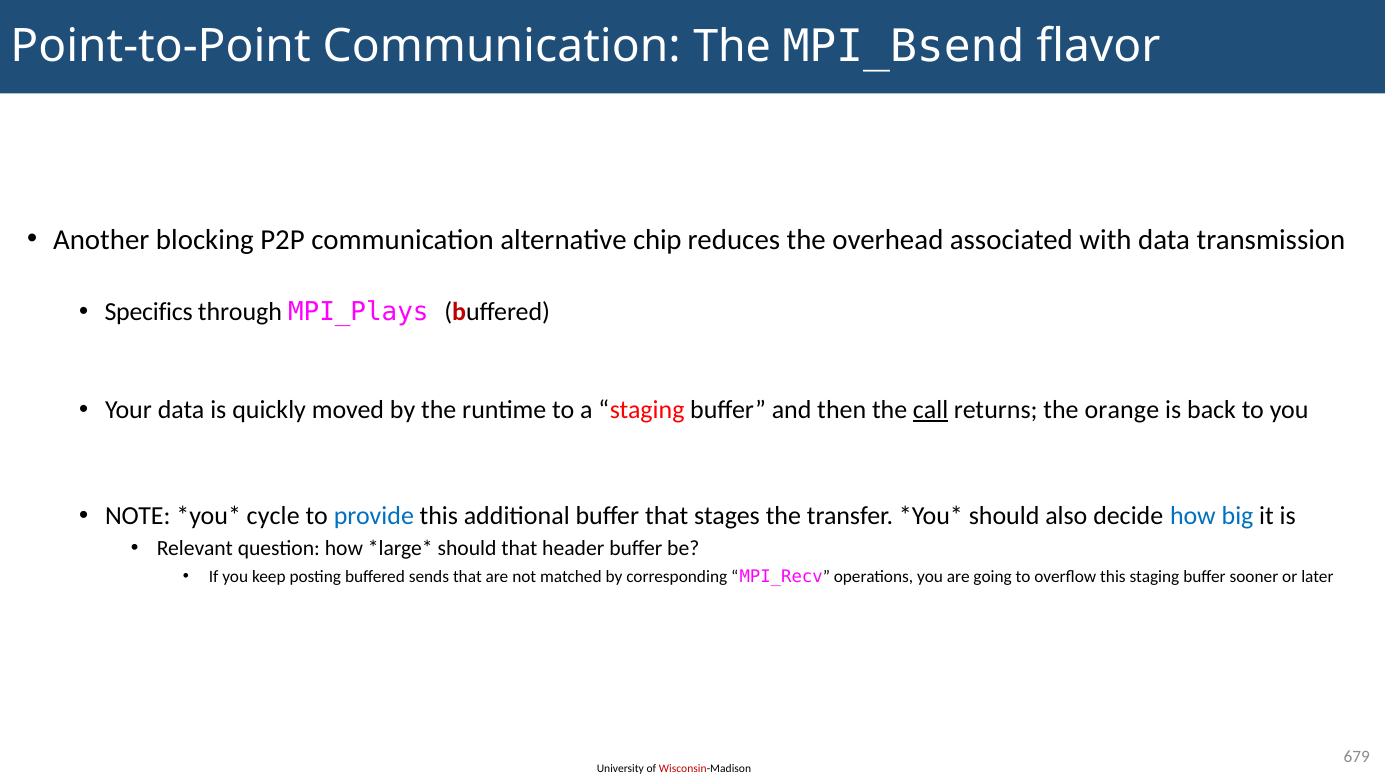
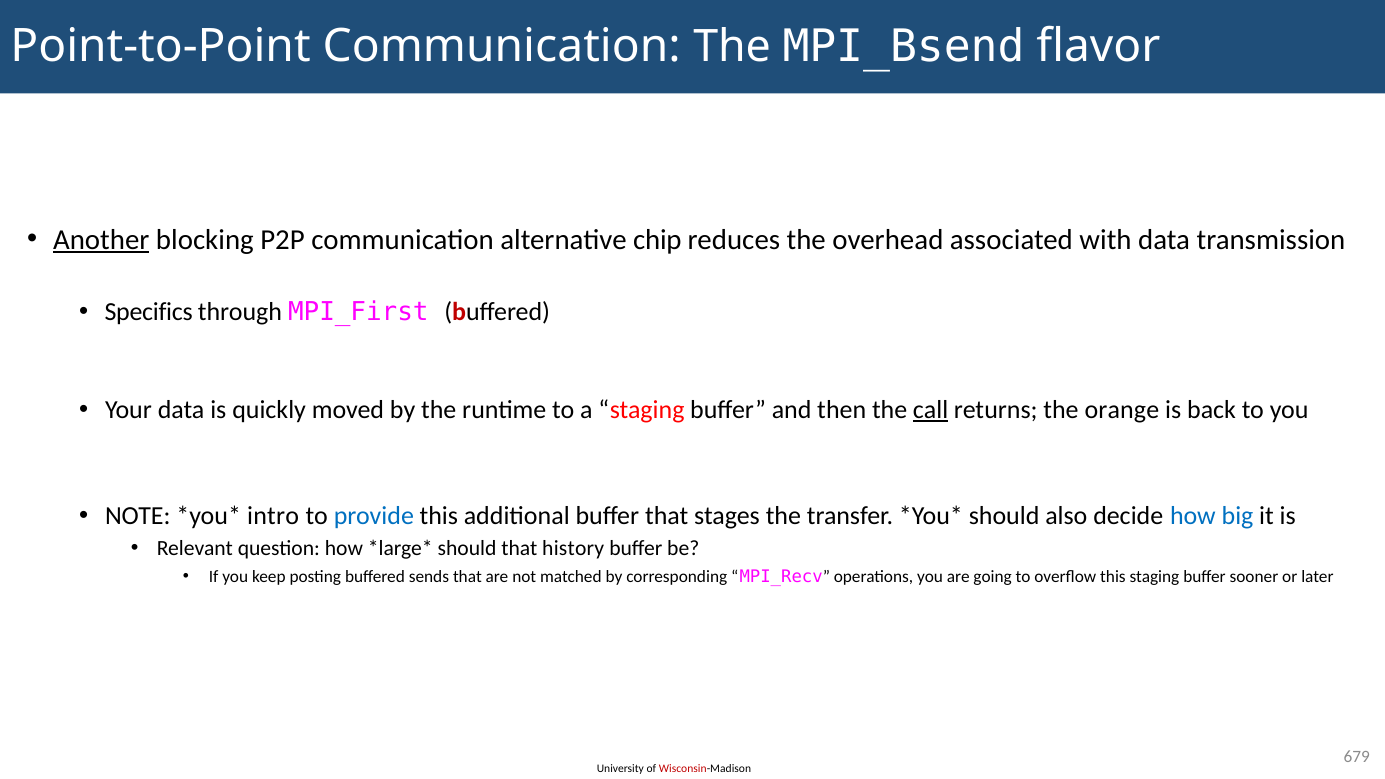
Another underline: none -> present
MPI_Plays: MPI_Plays -> MPI_First
cycle: cycle -> intro
header: header -> history
